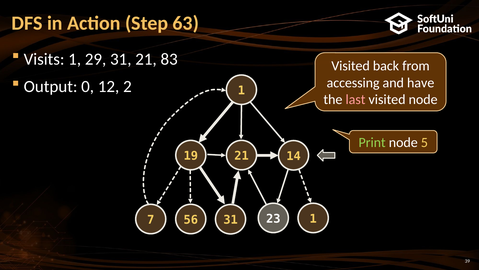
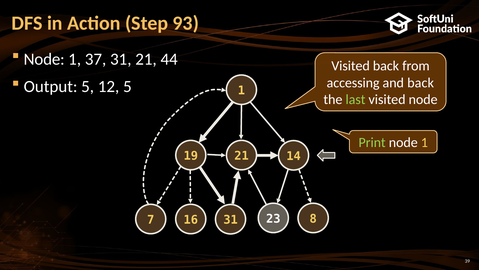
63: 63 -> 93
Visits at (44, 59): Visits -> Node
29: 29 -> 37
83: 83 -> 44
and have: have -> back
Output 0: 0 -> 5
12 2: 2 -> 5
last colour: pink -> light green
5 at (424, 142): 5 -> 1
56: 56 -> 16
31 1: 1 -> 8
